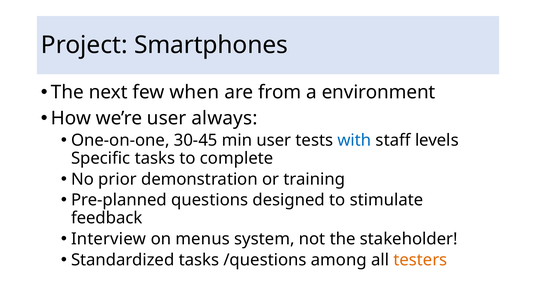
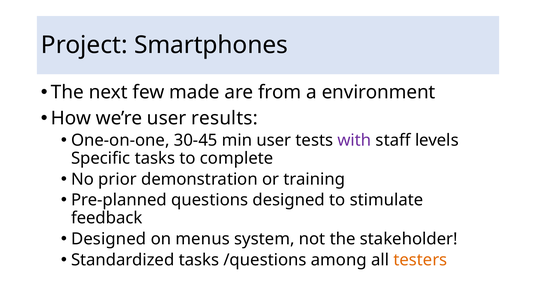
when: when -> made
always: always -> results
with colour: blue -> purple
Interview at (109, 239): Interview -> Designed
